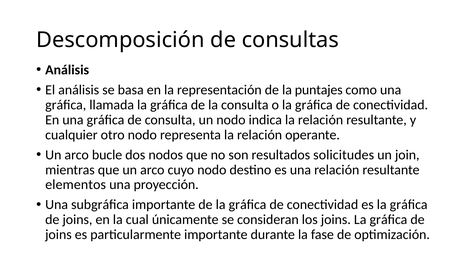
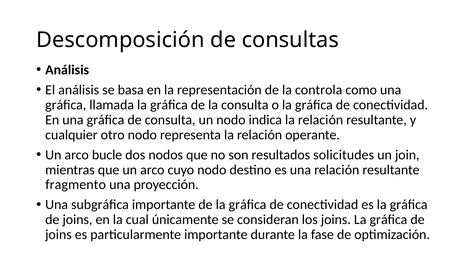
puntajes: puntajes -> controla
elementos: elementos -> fragmento
